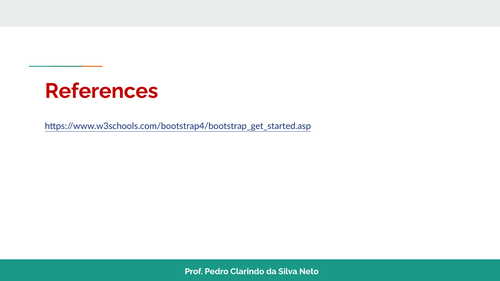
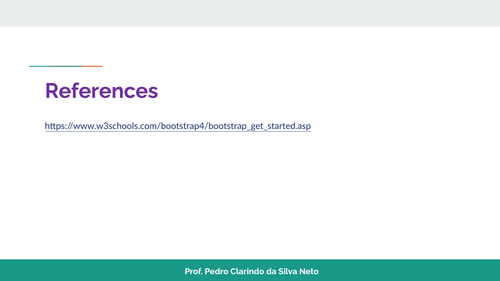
References colour: red -> purple
